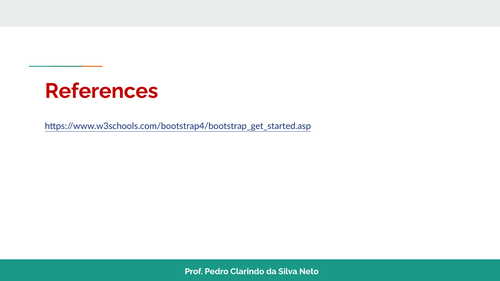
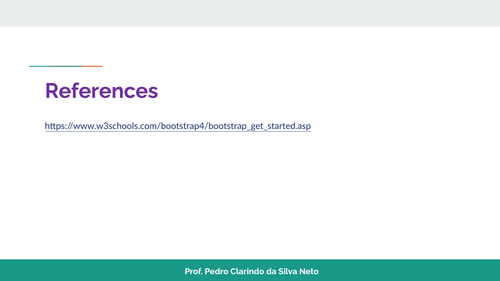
References colour: red -> purple
